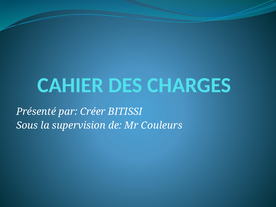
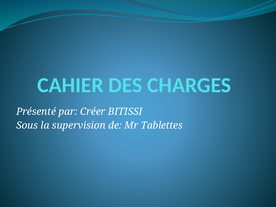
Couleurs: Couleurs -> Tablettes
